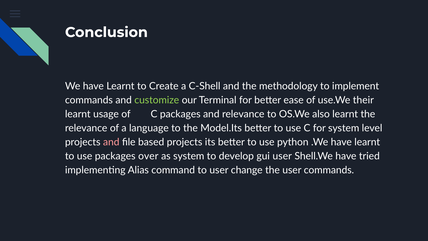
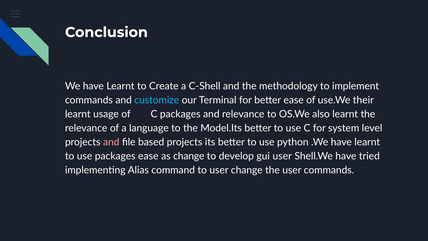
customize colour: light green -> light blue
packages over: over -> ease
as system: system -> change
